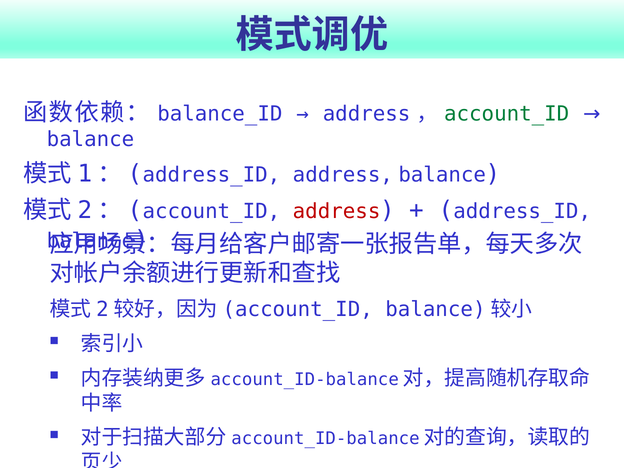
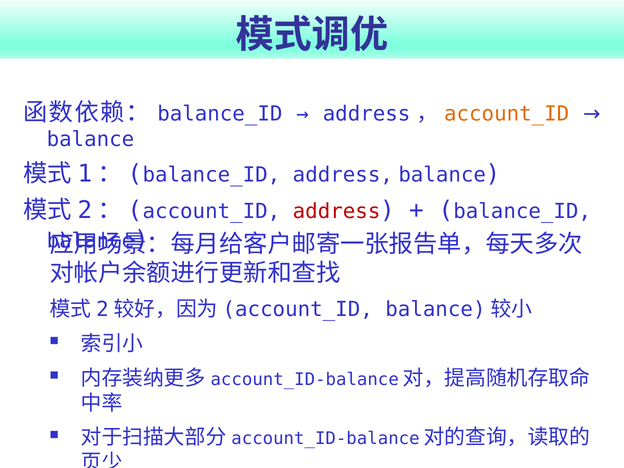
account_ID at (507, 114) colour: green -> orange
address_ID at (211, 175): address_ID -> balance_ID
address_ID at (522, 212): address_ID -> balance_ID
